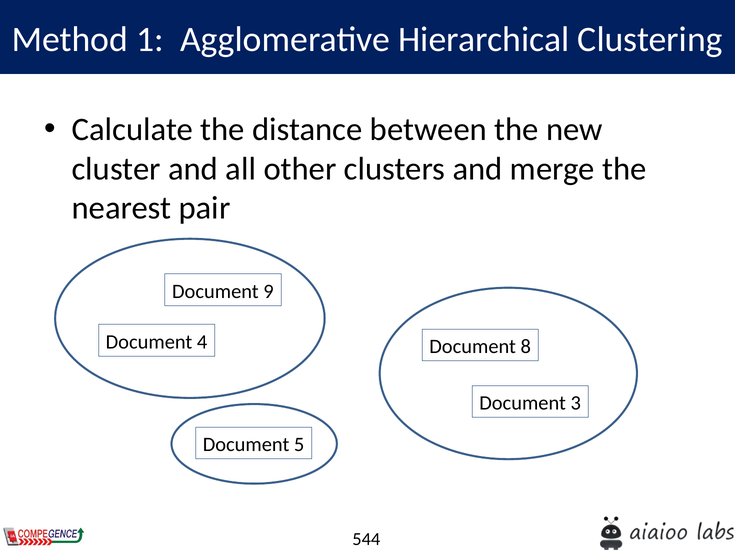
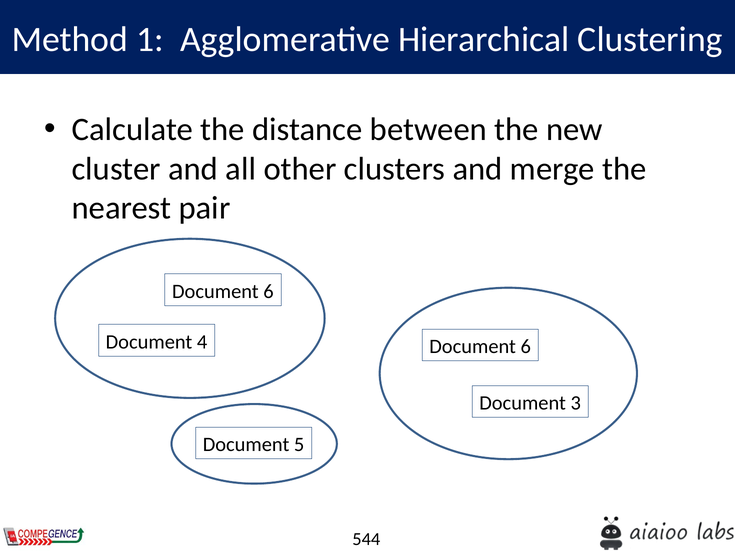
9 at (269, 291): 9 -> 6
8 at (526, 347): 8 -> 6
